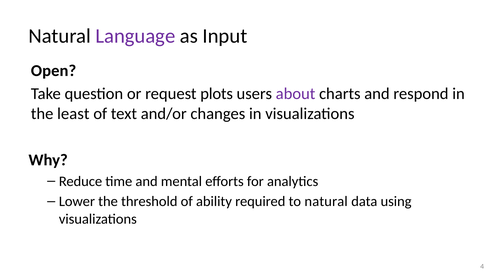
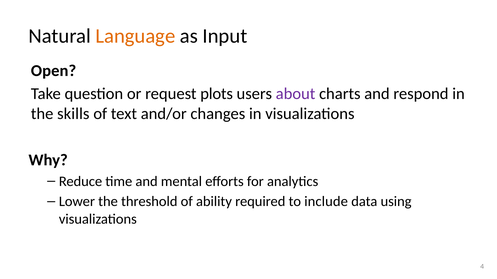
Language colour: purple -> orange
least: least -> skills
to natural: natural -> include
